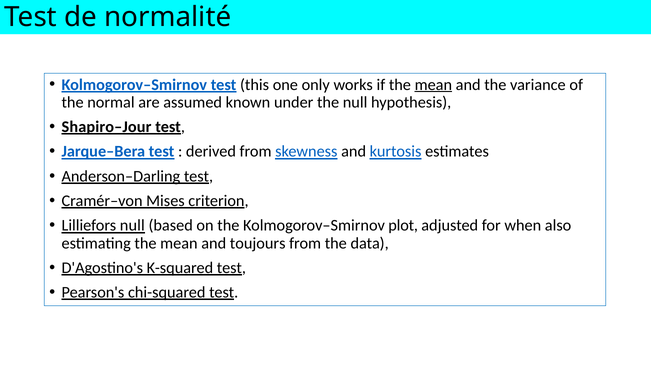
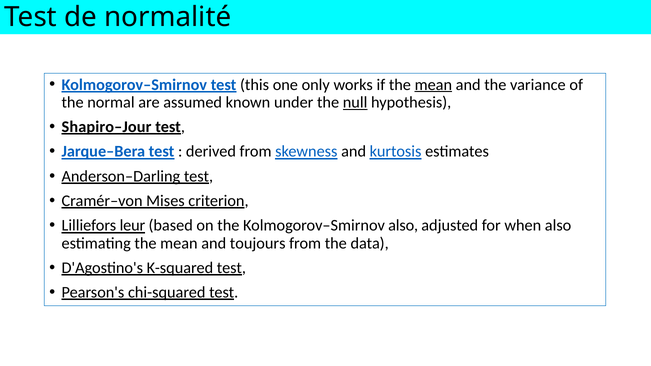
null at (355, 102) underline: none -> present
Lilliefors null: null -> leur
Kolmogorov–Smirnov plot: plot -> also
